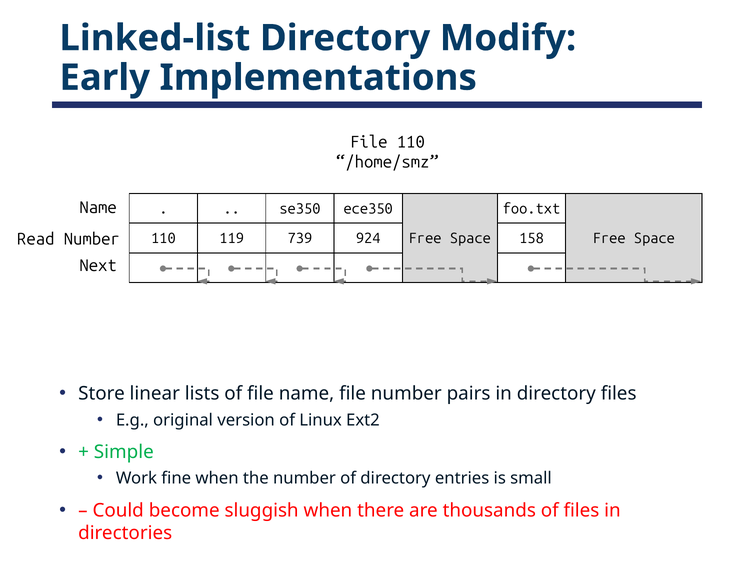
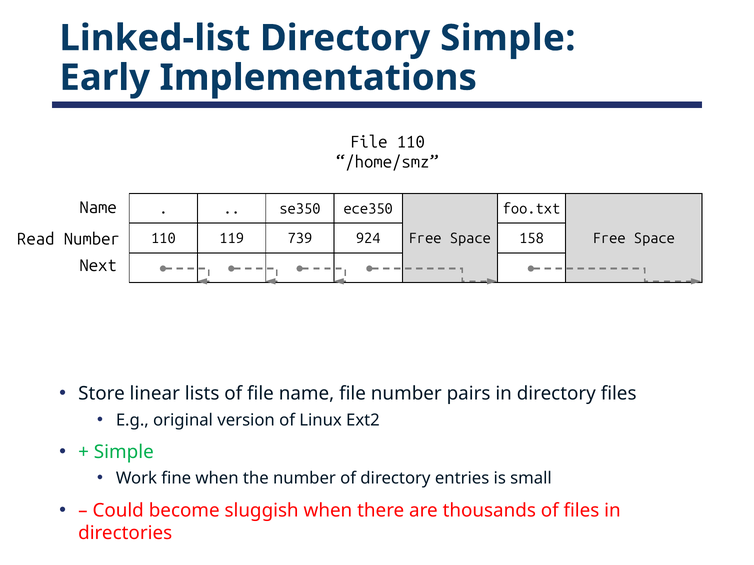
Directory Modify: Modify -> Simple
